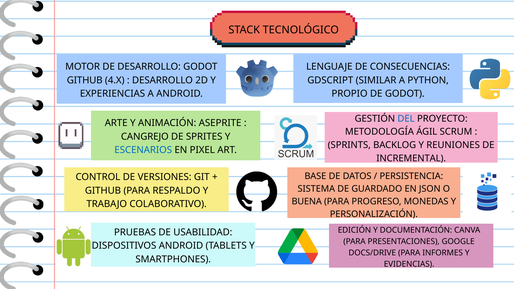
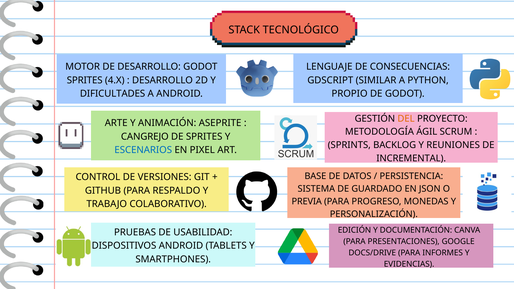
GITHUB at (85, 80): GITHUB -> SPRITES
EXPERIENCIAS: EXPERIENCIAS -> DIFICULTADES
DEL colour: blue -> orange
BUENA: BUENA -> PREVIA
